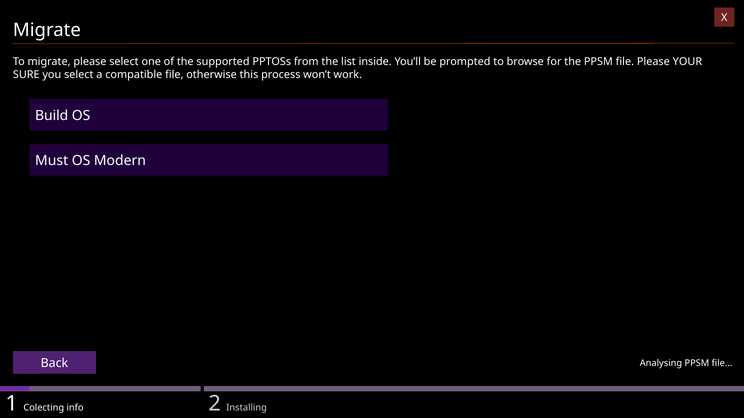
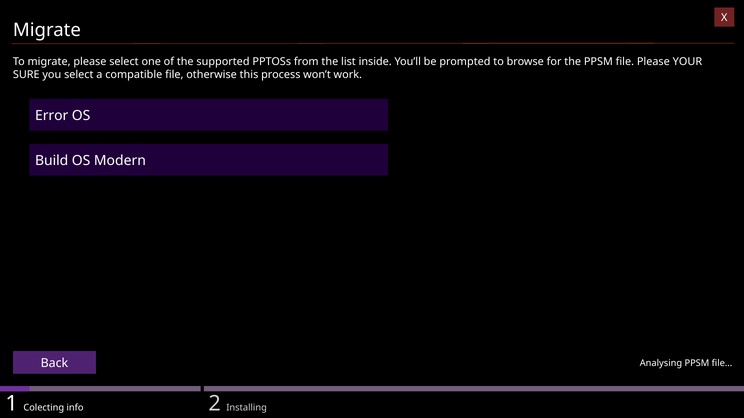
Build: Build -> Error
Must: Must -> Build
